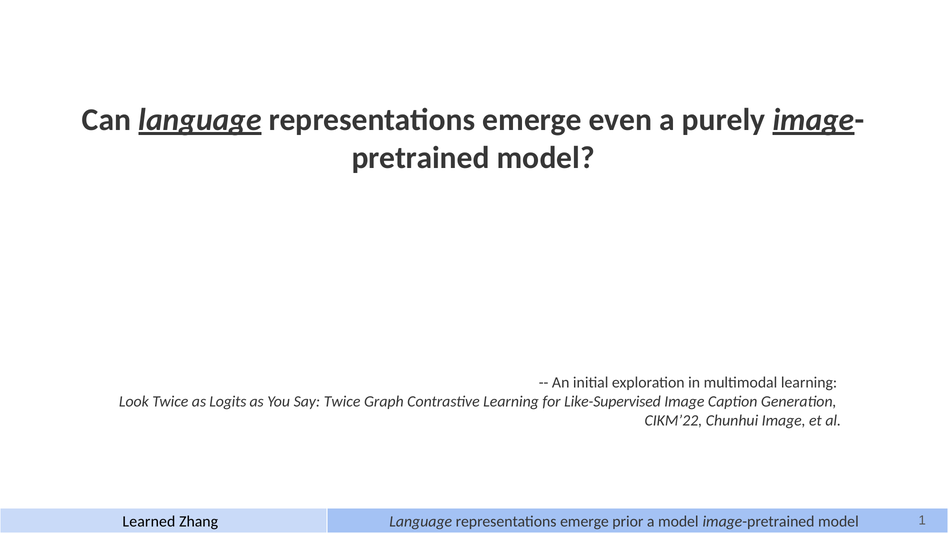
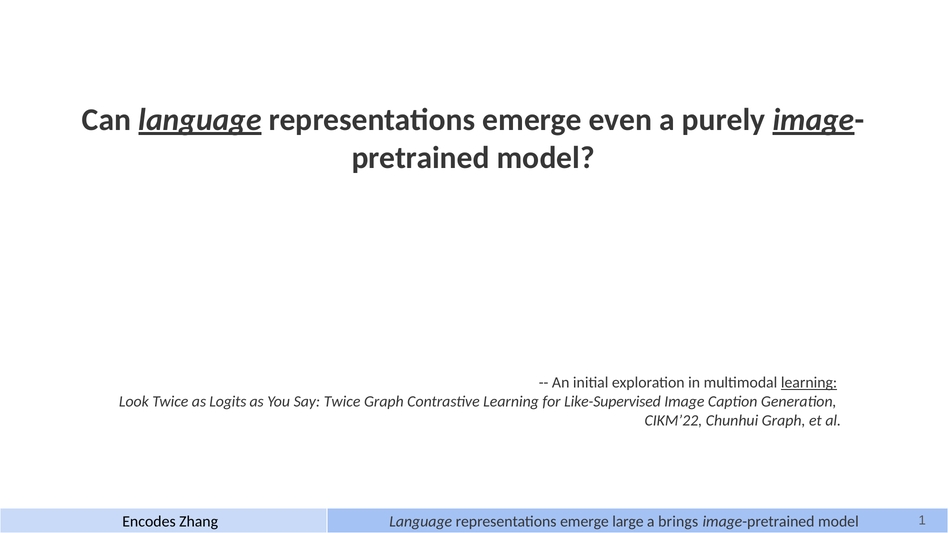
learning at (809, 383) underline: none -> present
Chunhui Image: Image -> Graph
Learned: Learned -> Encodes
prior: prior -> large
a model: model -> brings
